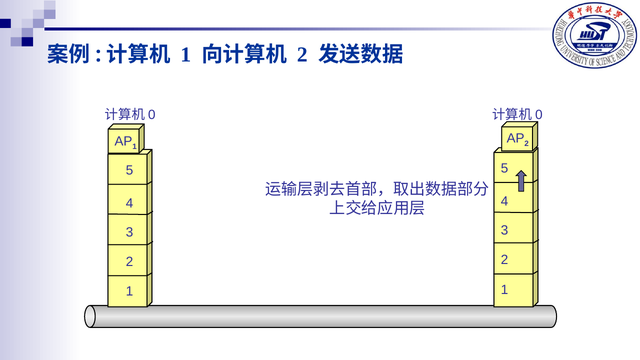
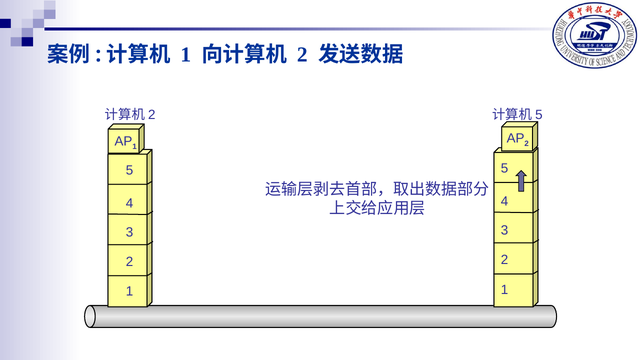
0 at (152, 115): 0 -> 2
0 at (539, 115): 0 -> 5
